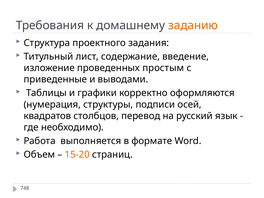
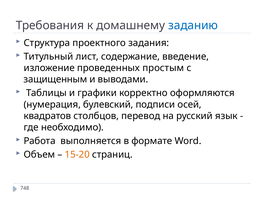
заданию colour: orange -> blue
приведенные: приведенные -> защищенным
структуры: структуры -> булевский
